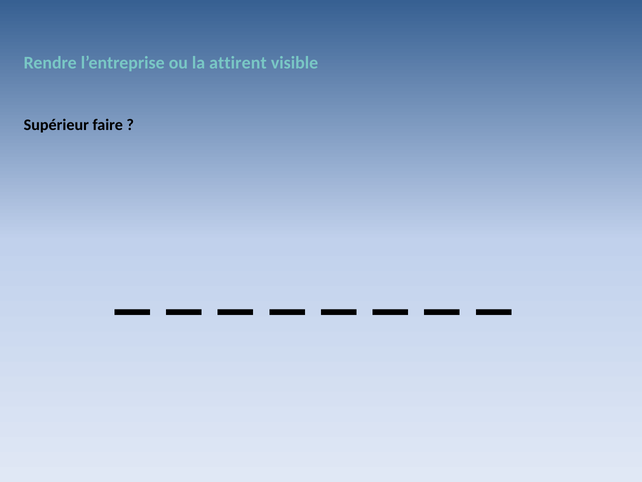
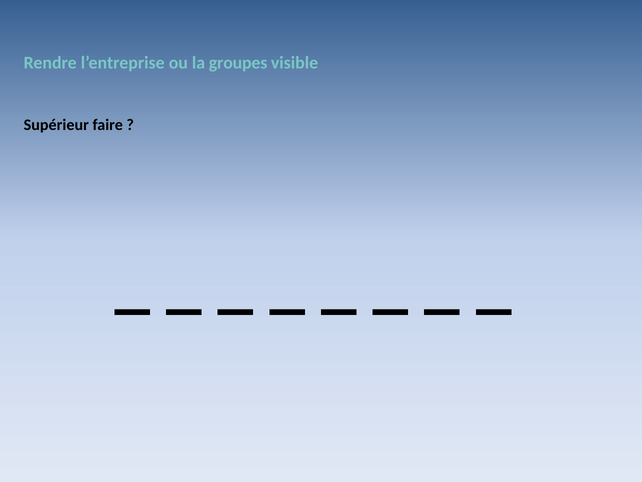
attirent: attirent -> groupes
